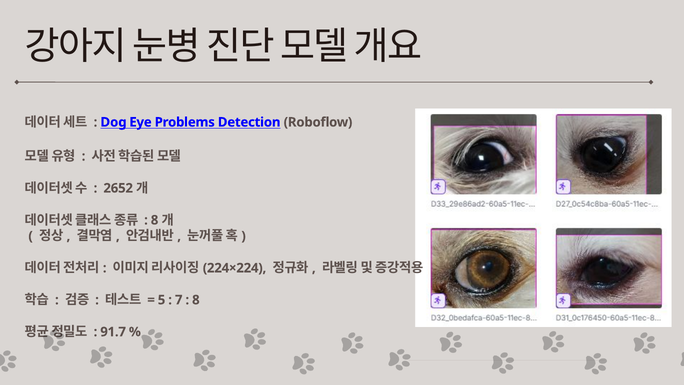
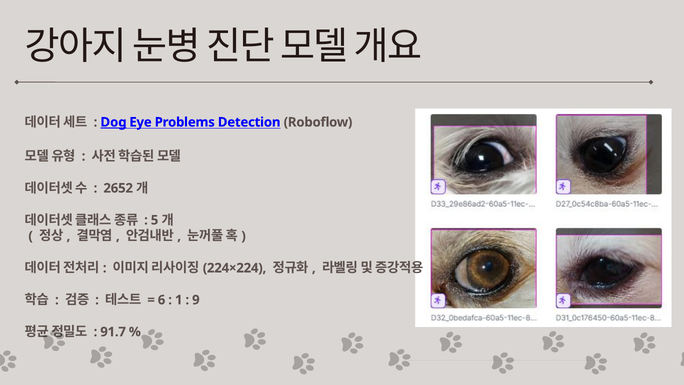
Dog underline: none -> present
8 at (155, 220): 8 -> 5
5: 5 -> 6
7: 7 -> 1
8 at (196, 300): 8 -> 9
